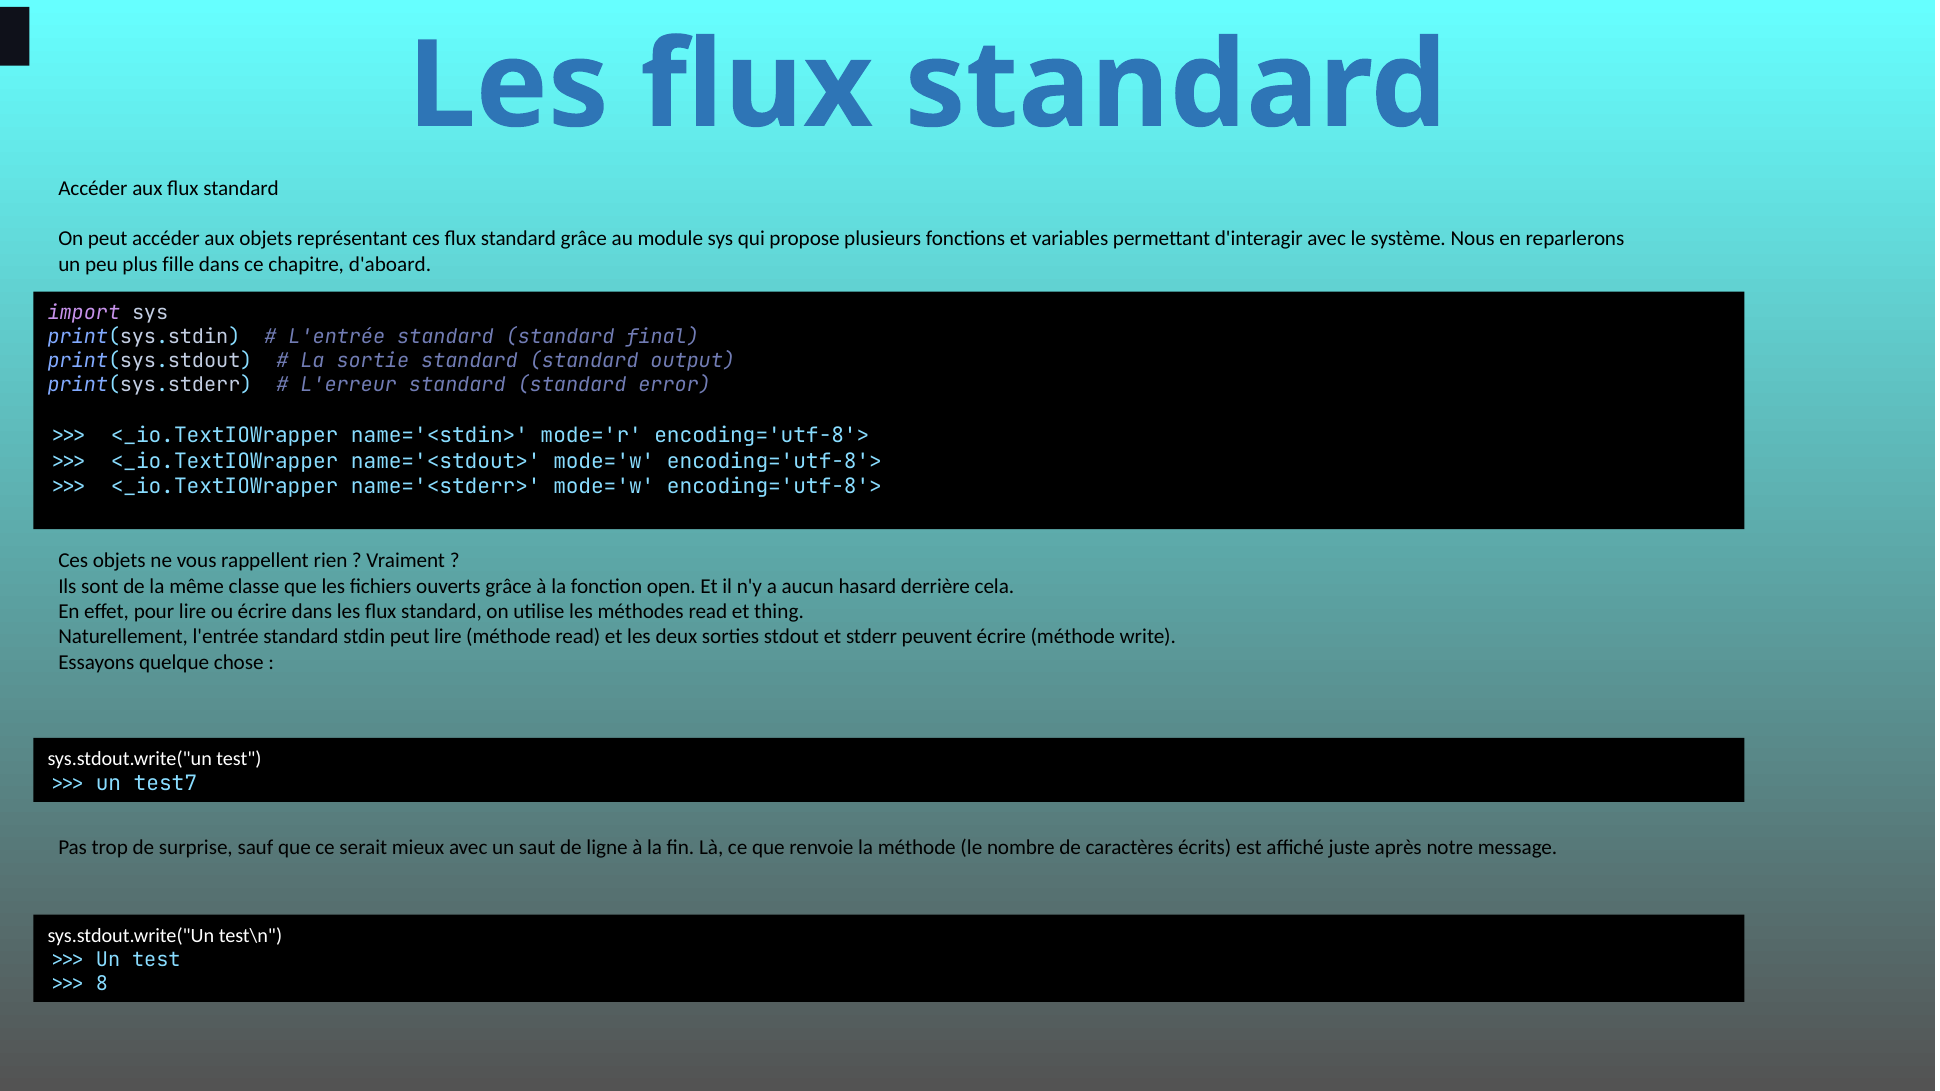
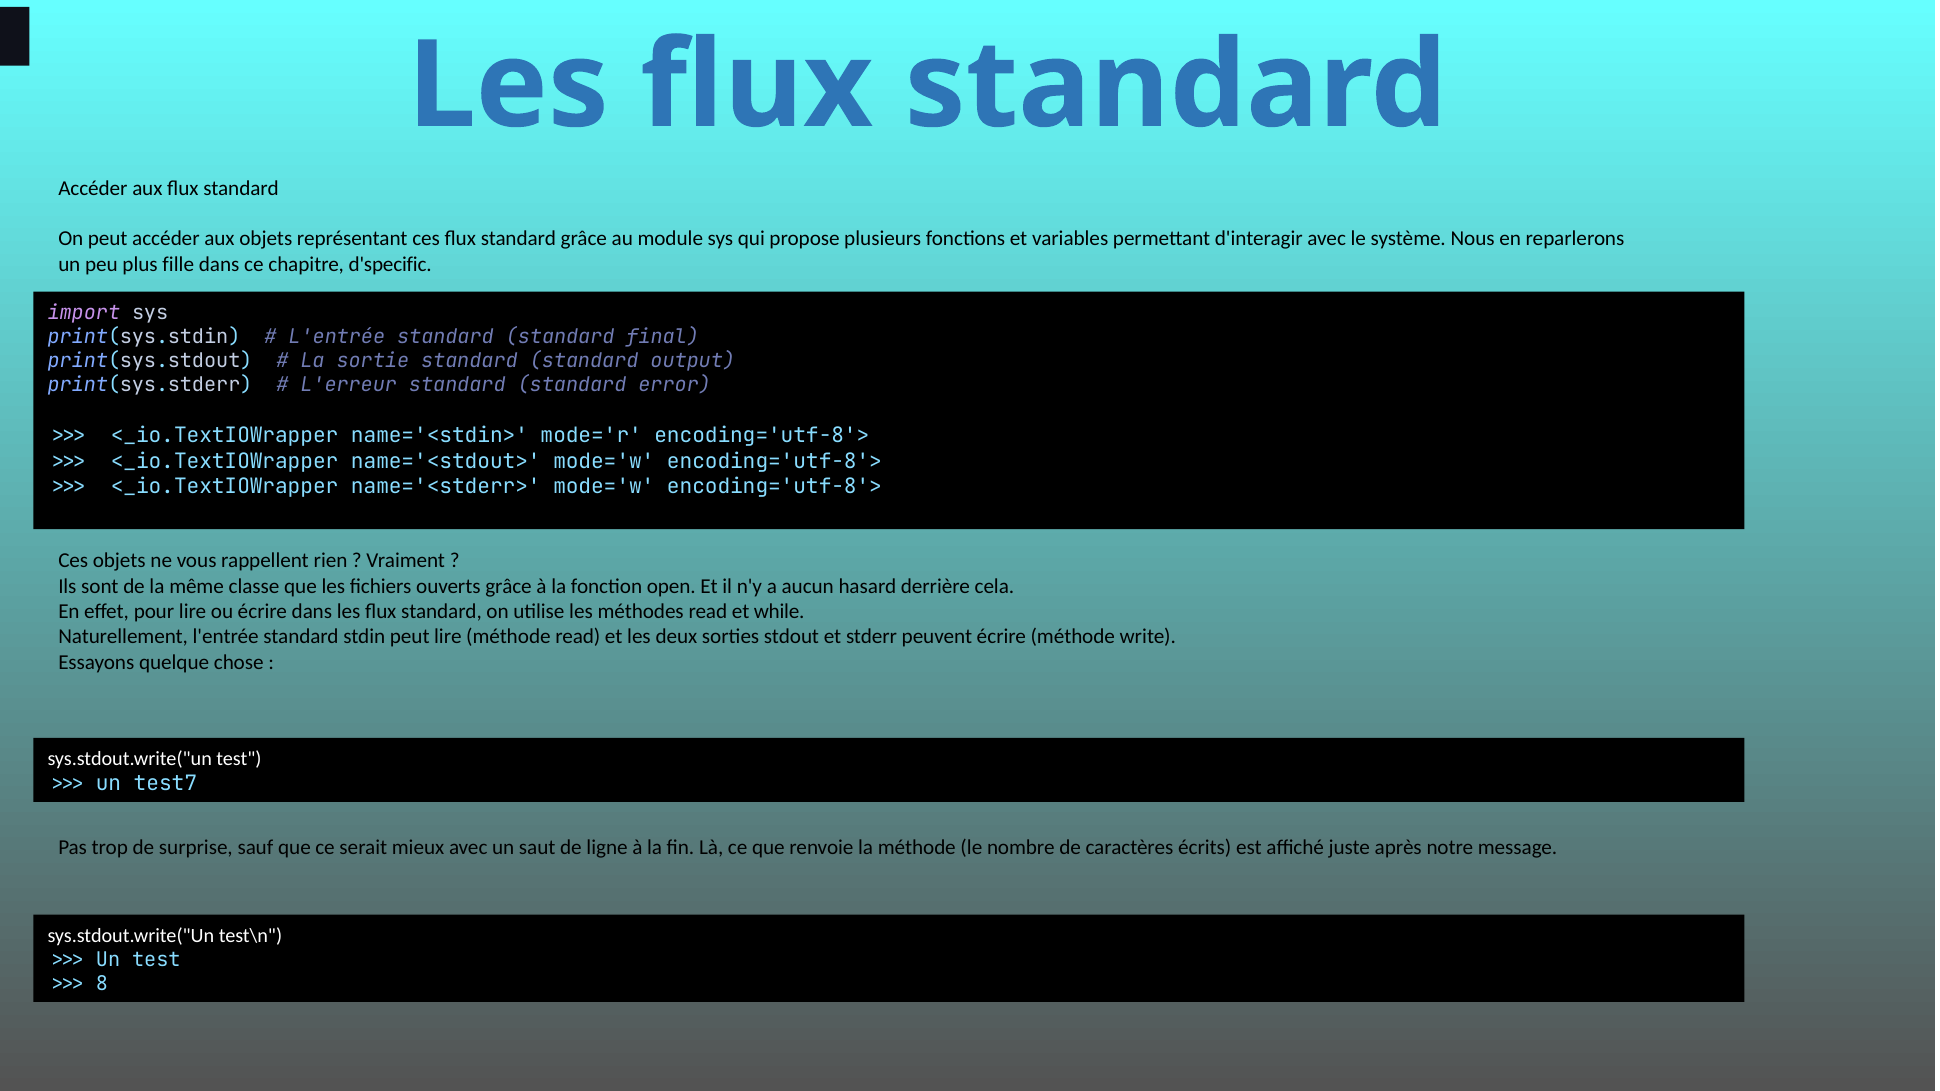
d'aboard: d'aboard -> d'specific
thing: thing -> while
